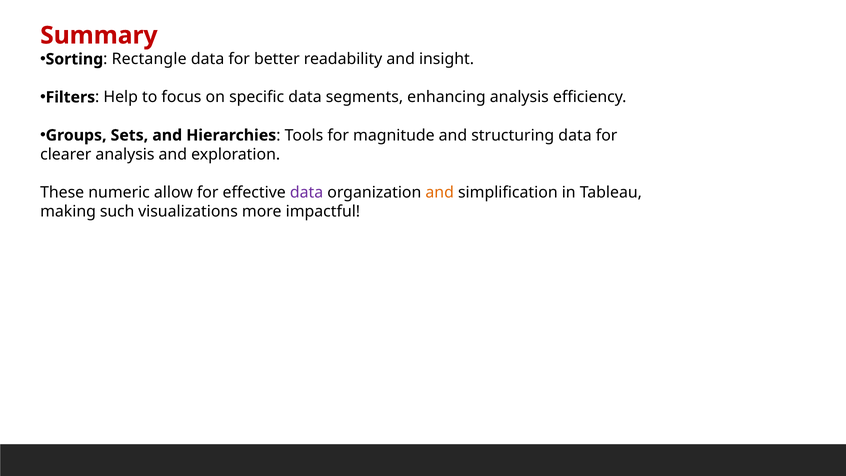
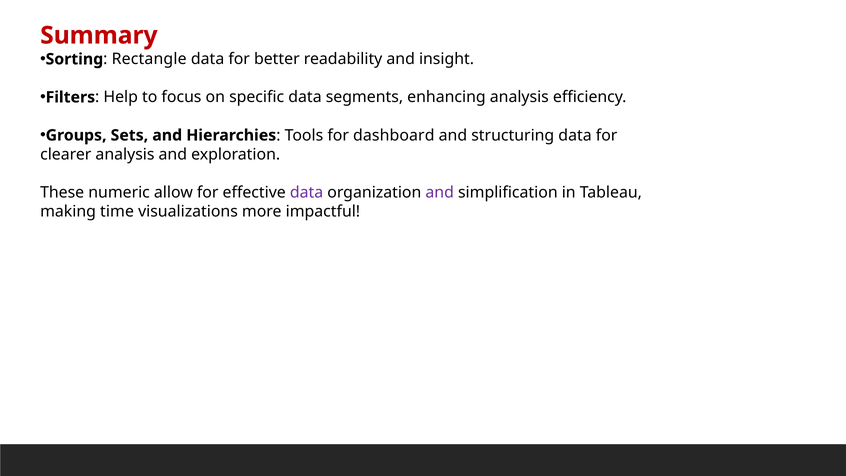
magnitude: magnitude -> dashboard
and at (440, 192) colour: orange -> purple
such: such -> time
